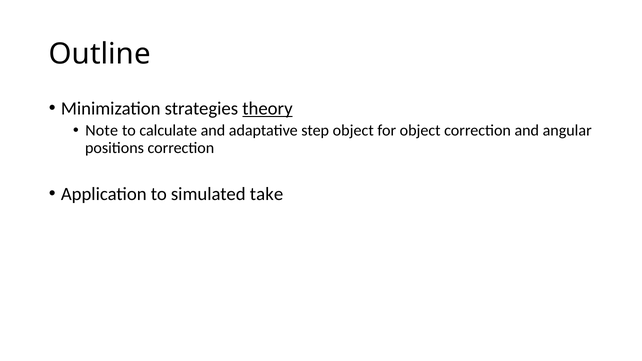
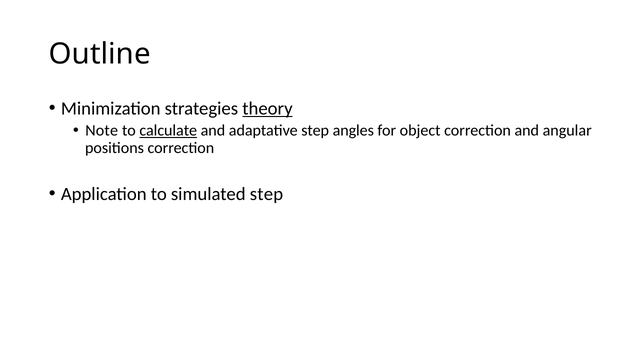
calculate underline: none -> present
step object: object -> angles
simulated take: take -> step
